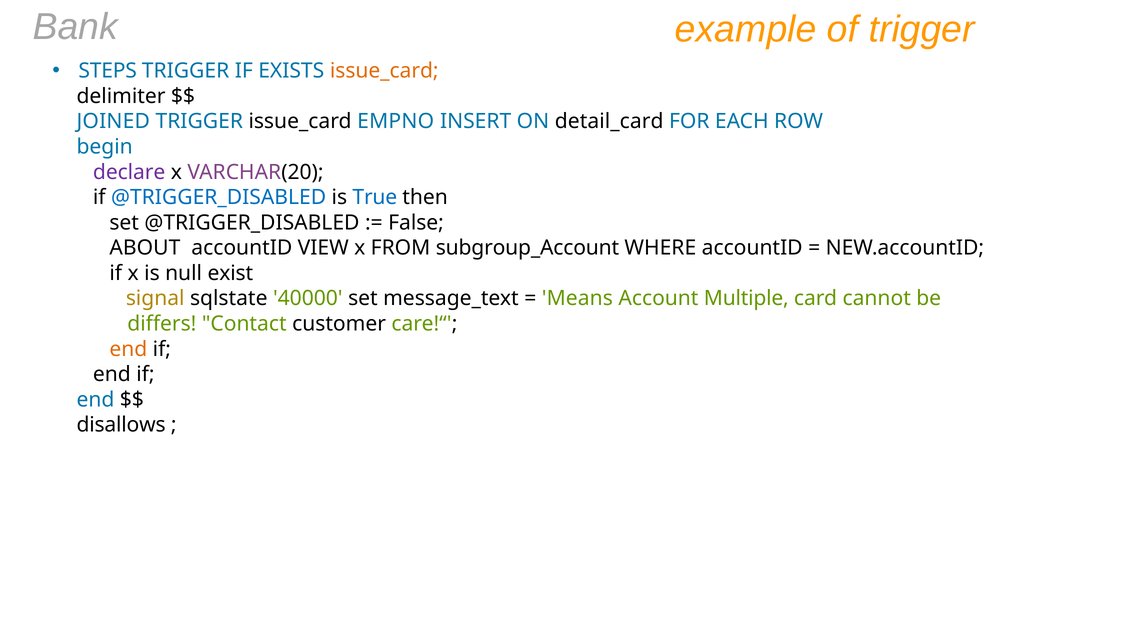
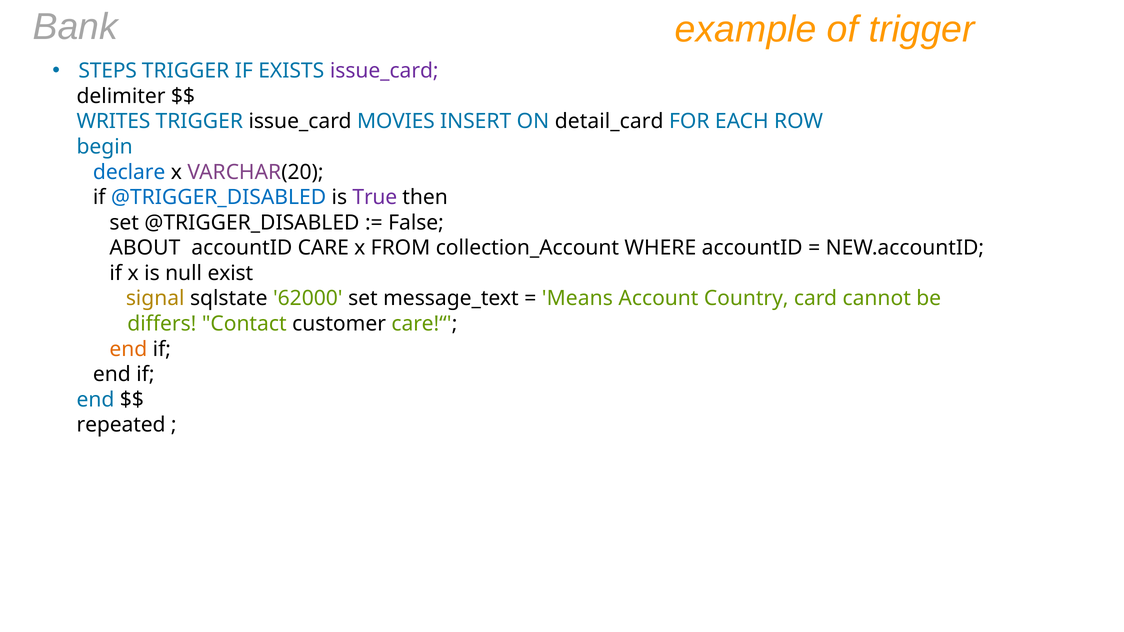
issue_card at (384, 71) colour: orange -> purple
JOINED: JOINED -> WRITES
EMPNO: EMPNO -> MOVIES
declare colour: purple -> blue
True colour: blue -> purple
VIEW: VIEW -> CARE
subgroup_Account: subgroup_Account -> collection_Account
40000: 40000 -> 62000
Multiple: Multiple -> Country
disallows: disallows -> repeated
